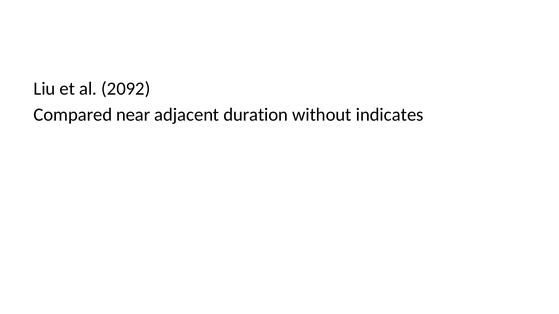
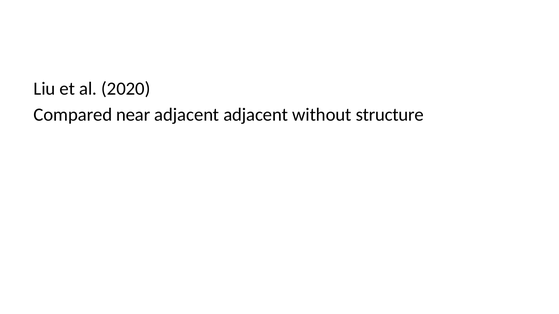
2092: 2092 -> 2020
adjacent duration: duration -> adjacent
indicates: indicates -> structure
